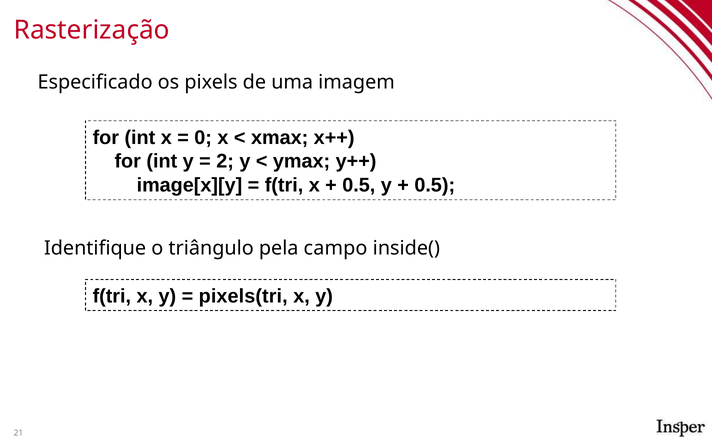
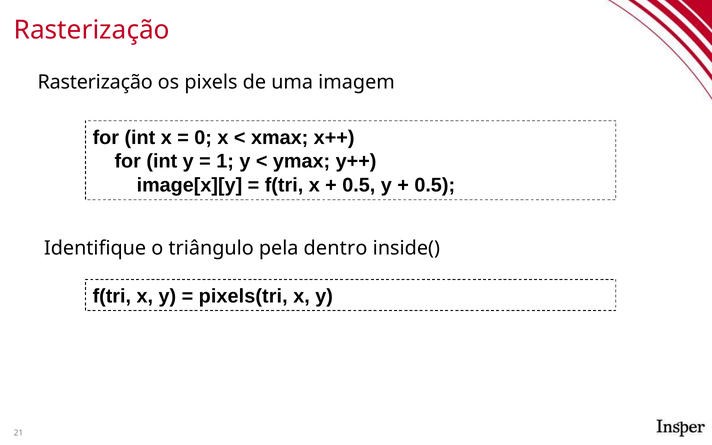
Especificado at (95, 82): Especificado -> Rasterização
2: 2 -> 1
campo: campo -> dentro
